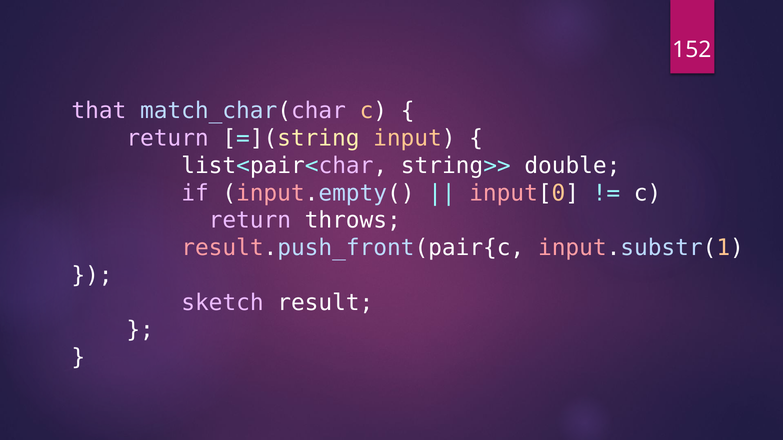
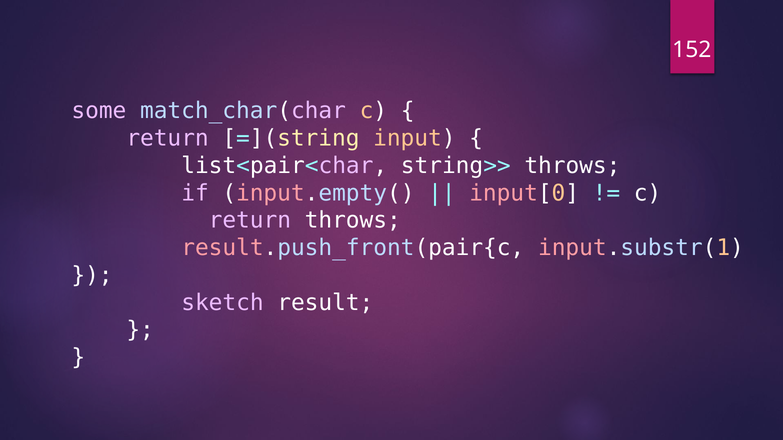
that: that -> some
string>> double: double -> throws
